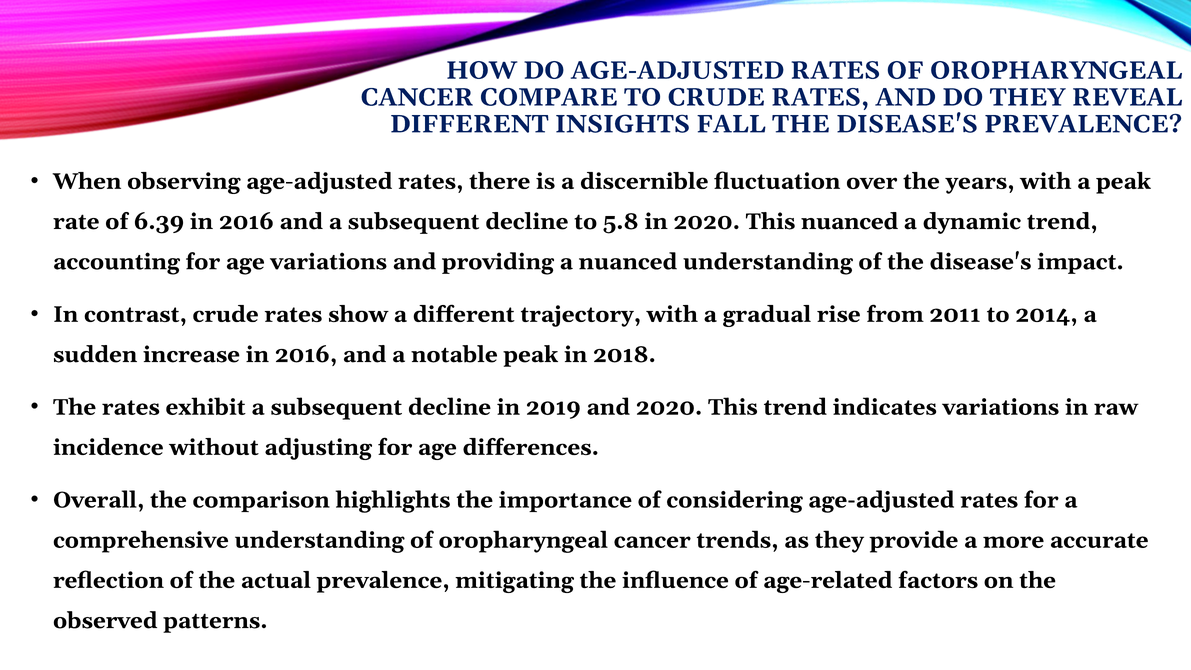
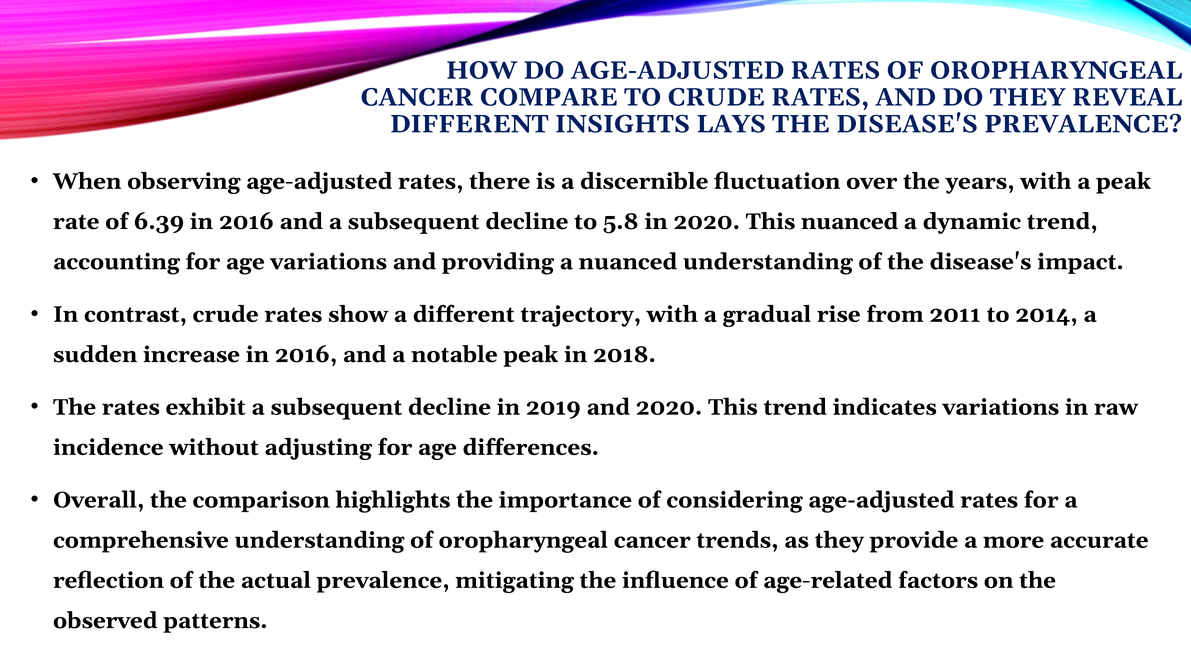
FALL: FALL -> LAYS
